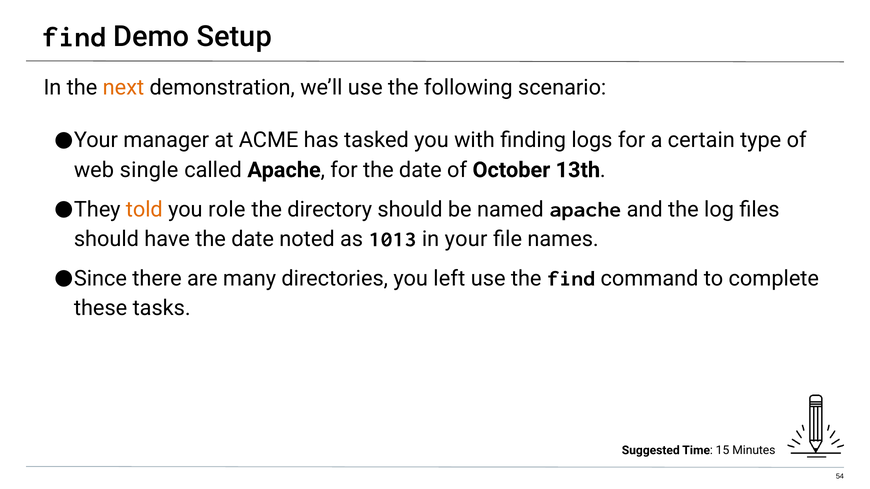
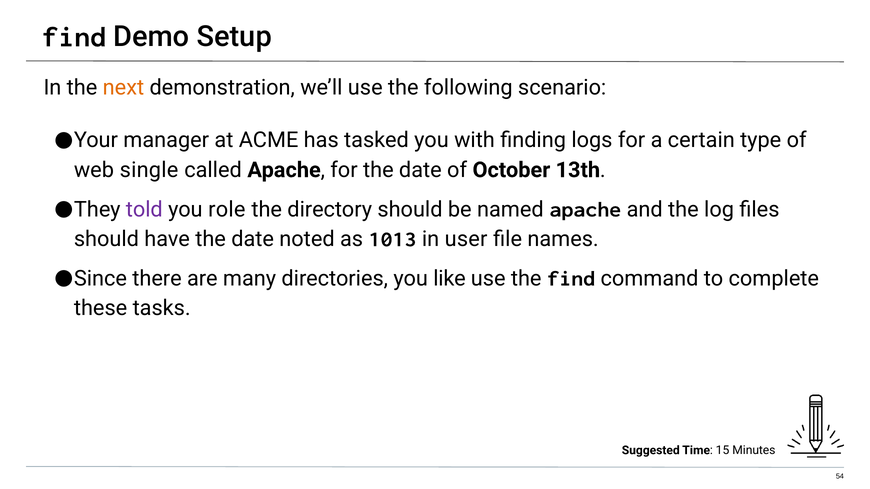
told colour: orange -> purple
your: your -> user
left: left -> like
